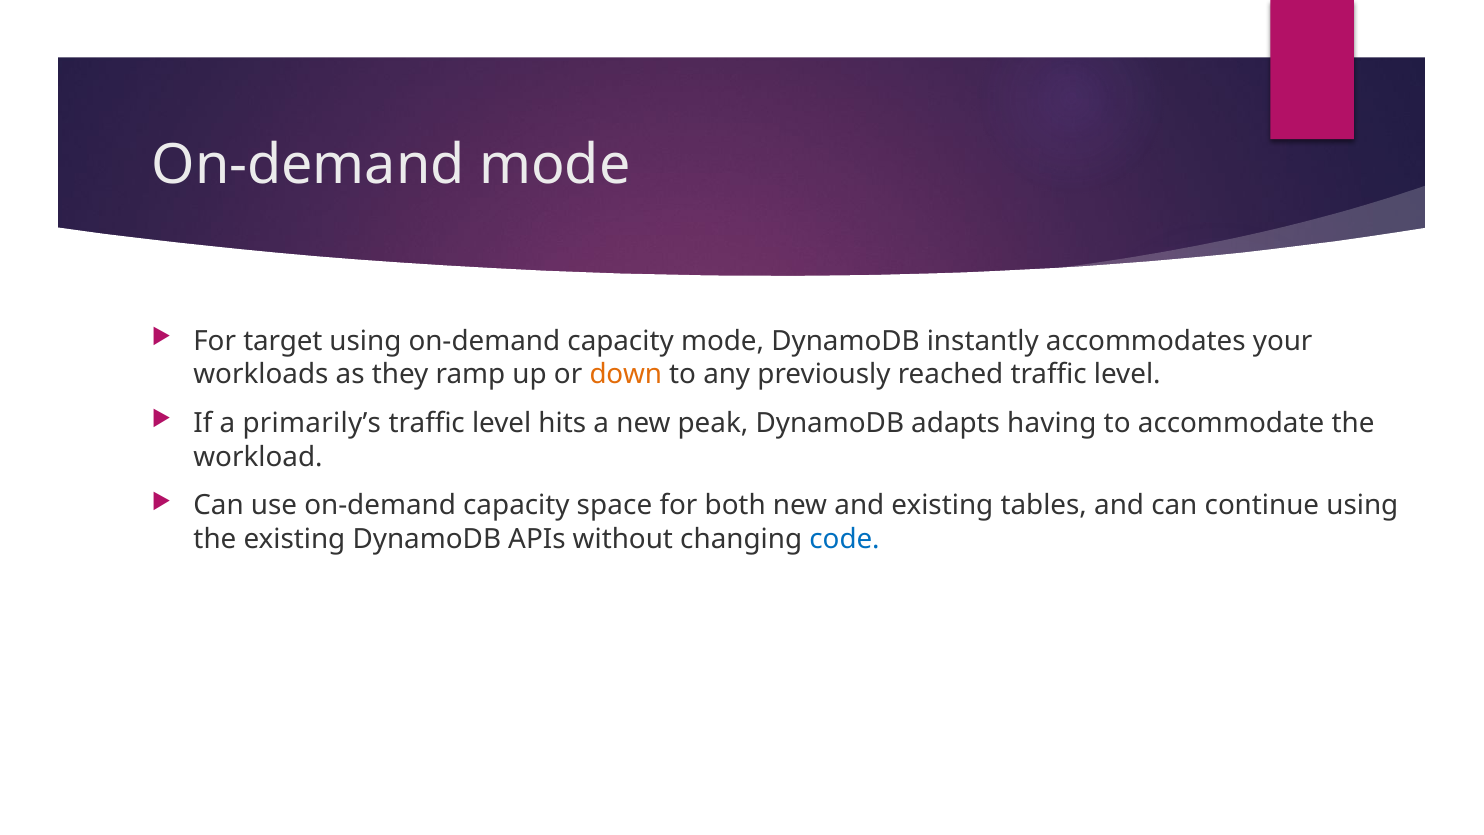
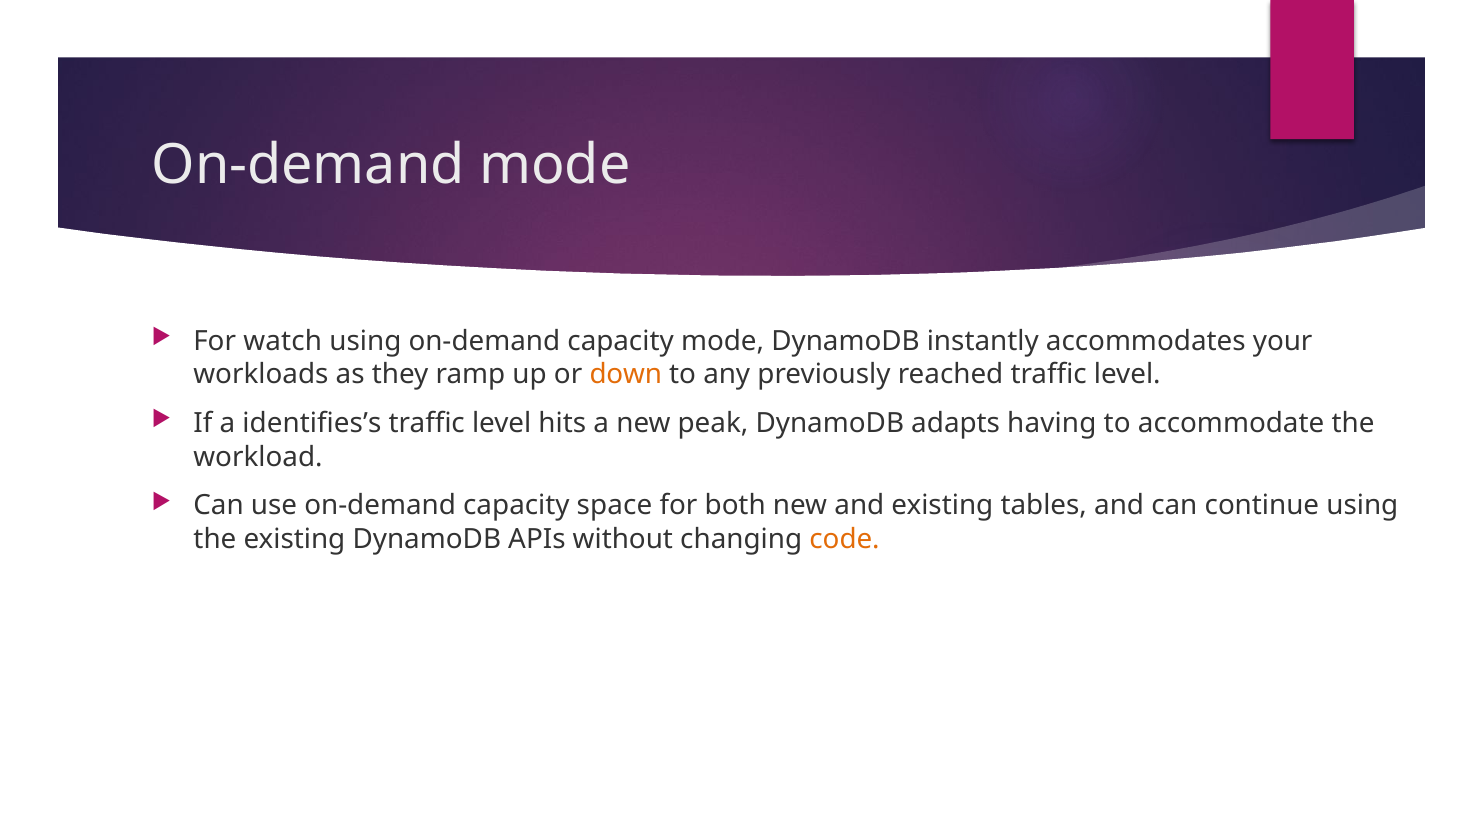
target: target -> watch
primarily’s: primarily’s -> identifies’s
code colour: blue -> orange
